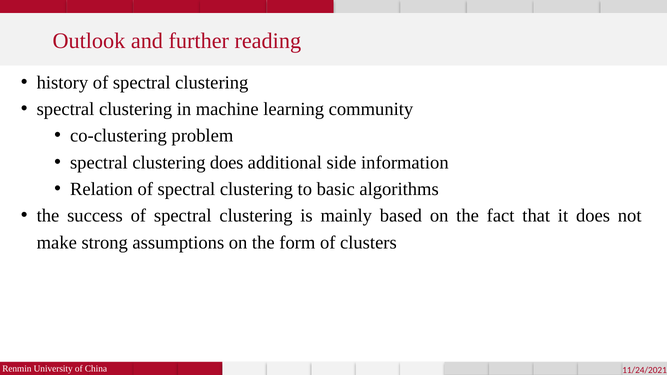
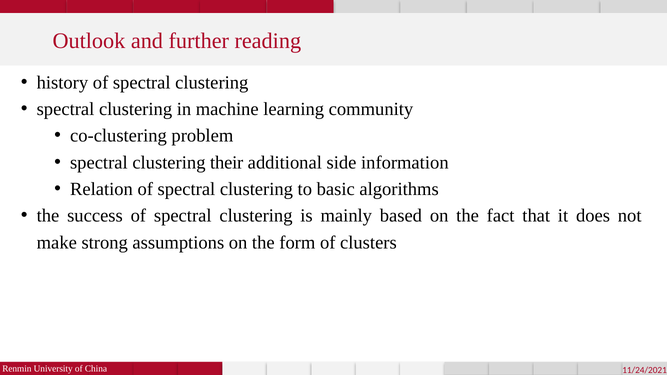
clustering does: does -> their
